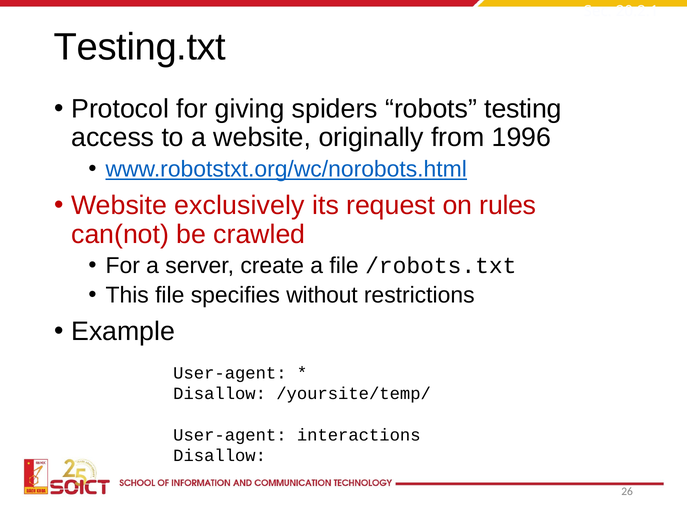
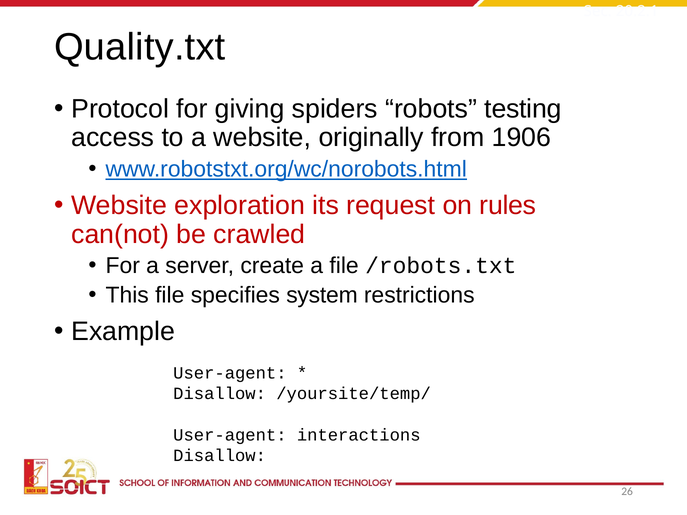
Testing.txt: Testing.txt -> Quality.txt
1996: 1996 -> 1906
exclusively: exclusively -> exploration
without: without -> system
